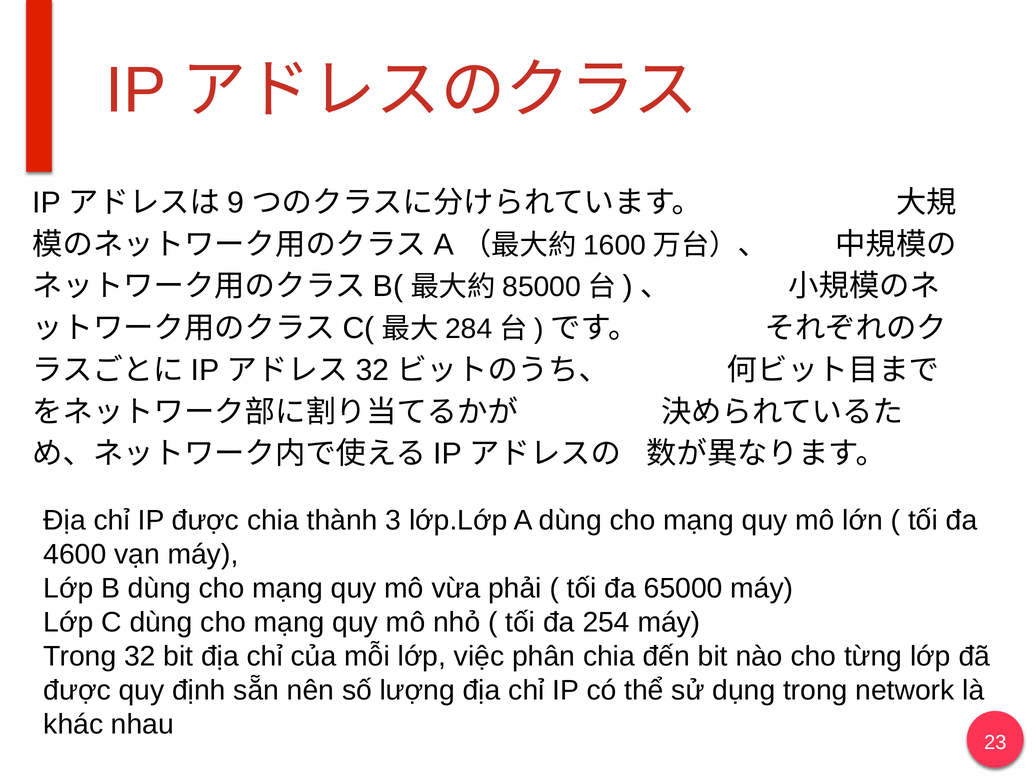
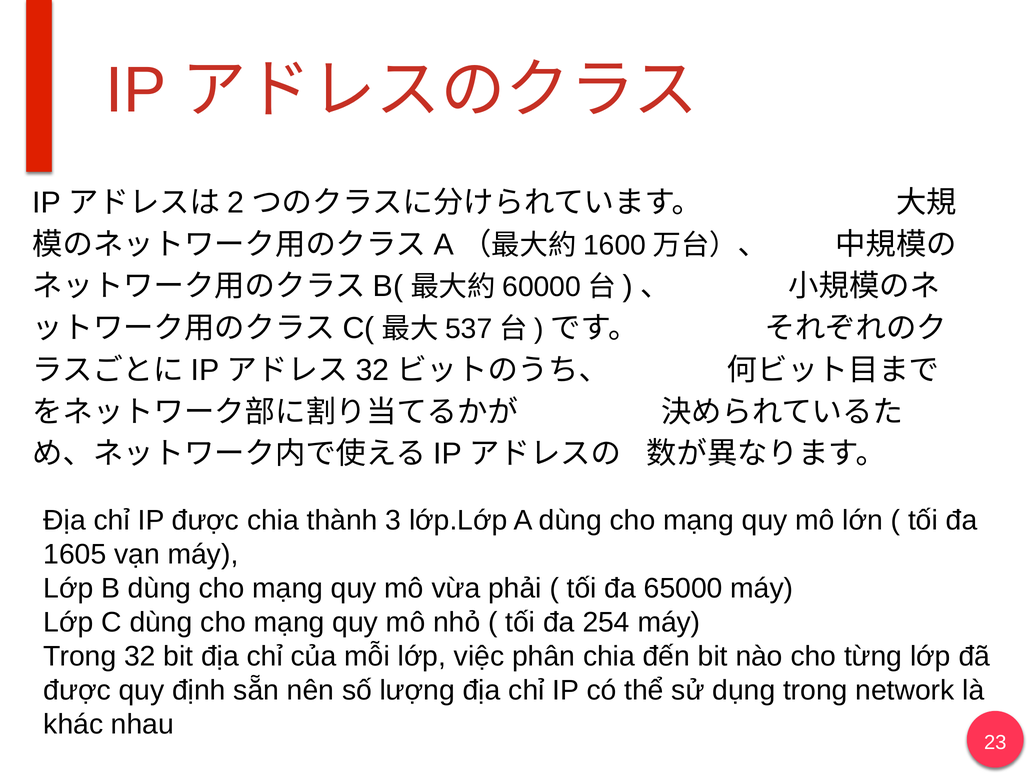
9: 9 -> 2
85000: 85000 -> 60000
284: 284 -> 537
4600: 4600 -> 1605
